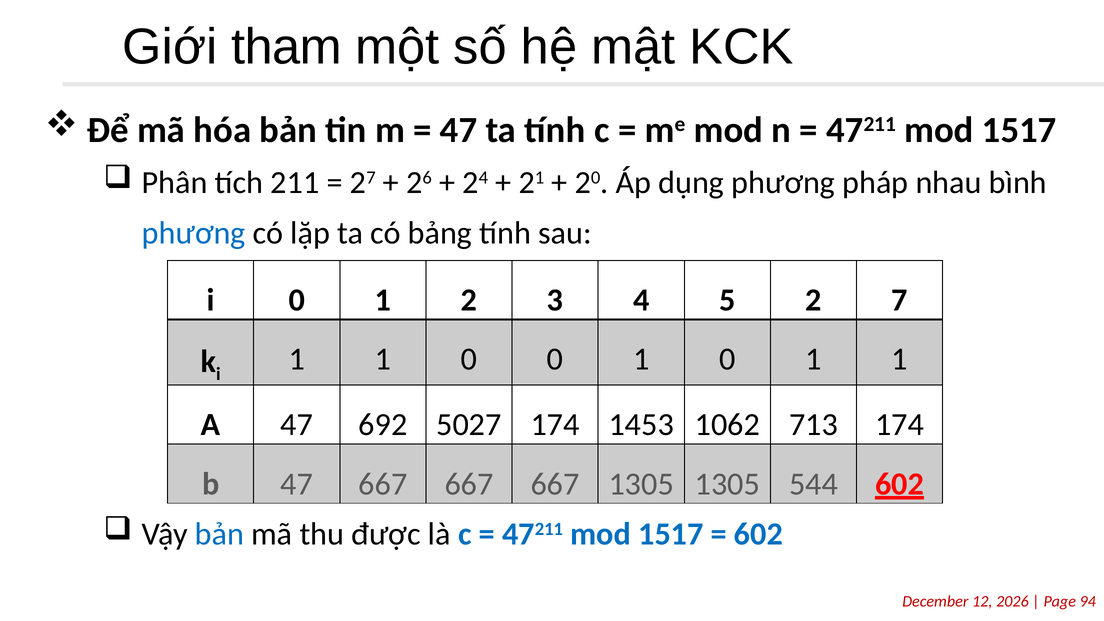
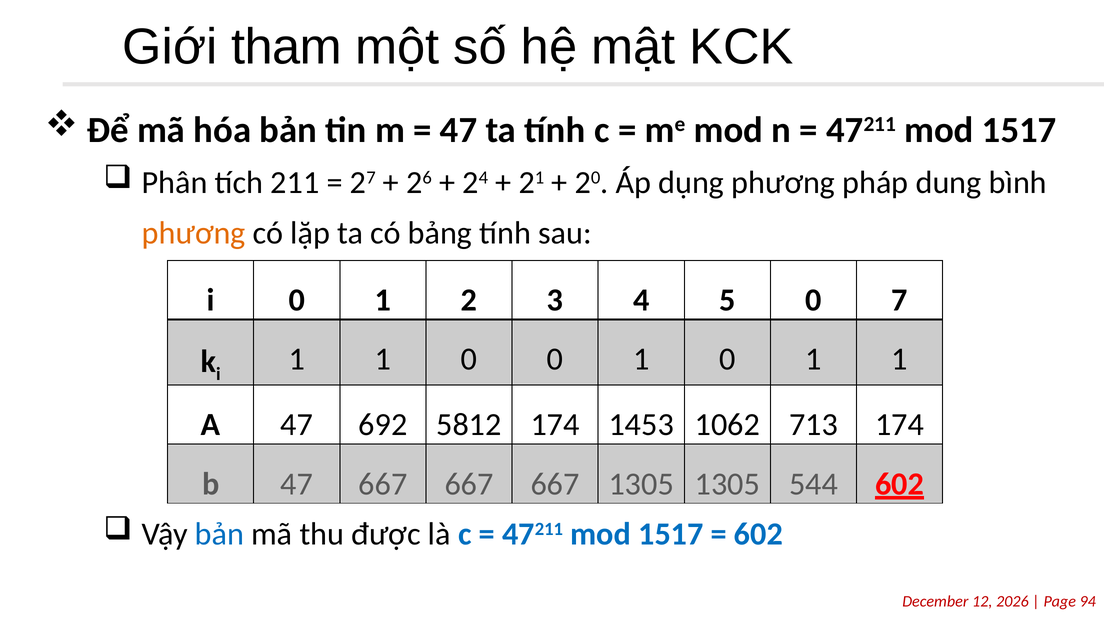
nhau: nhau -> dung
phương at (194, 233) colour: blue -> orange
5 2: 2 -> 0
5027: 5027 -> 5812
